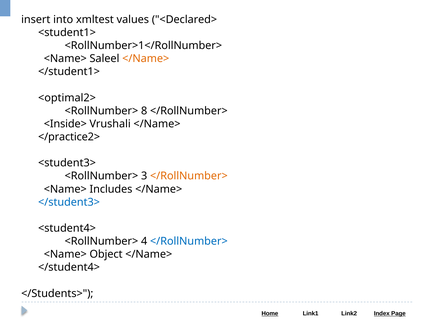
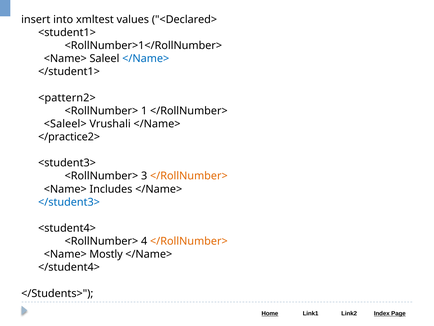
</Name> at (146, 59) colour: orange -> blue
<optimal2>: <optimal2> -> <pattern2>
8: 8 -> 1
<Inside>: <Inside> -> <Saleel>
</RollNumber> at (189, 241) colour: blue -> orange
Object: Object -> Mostly
